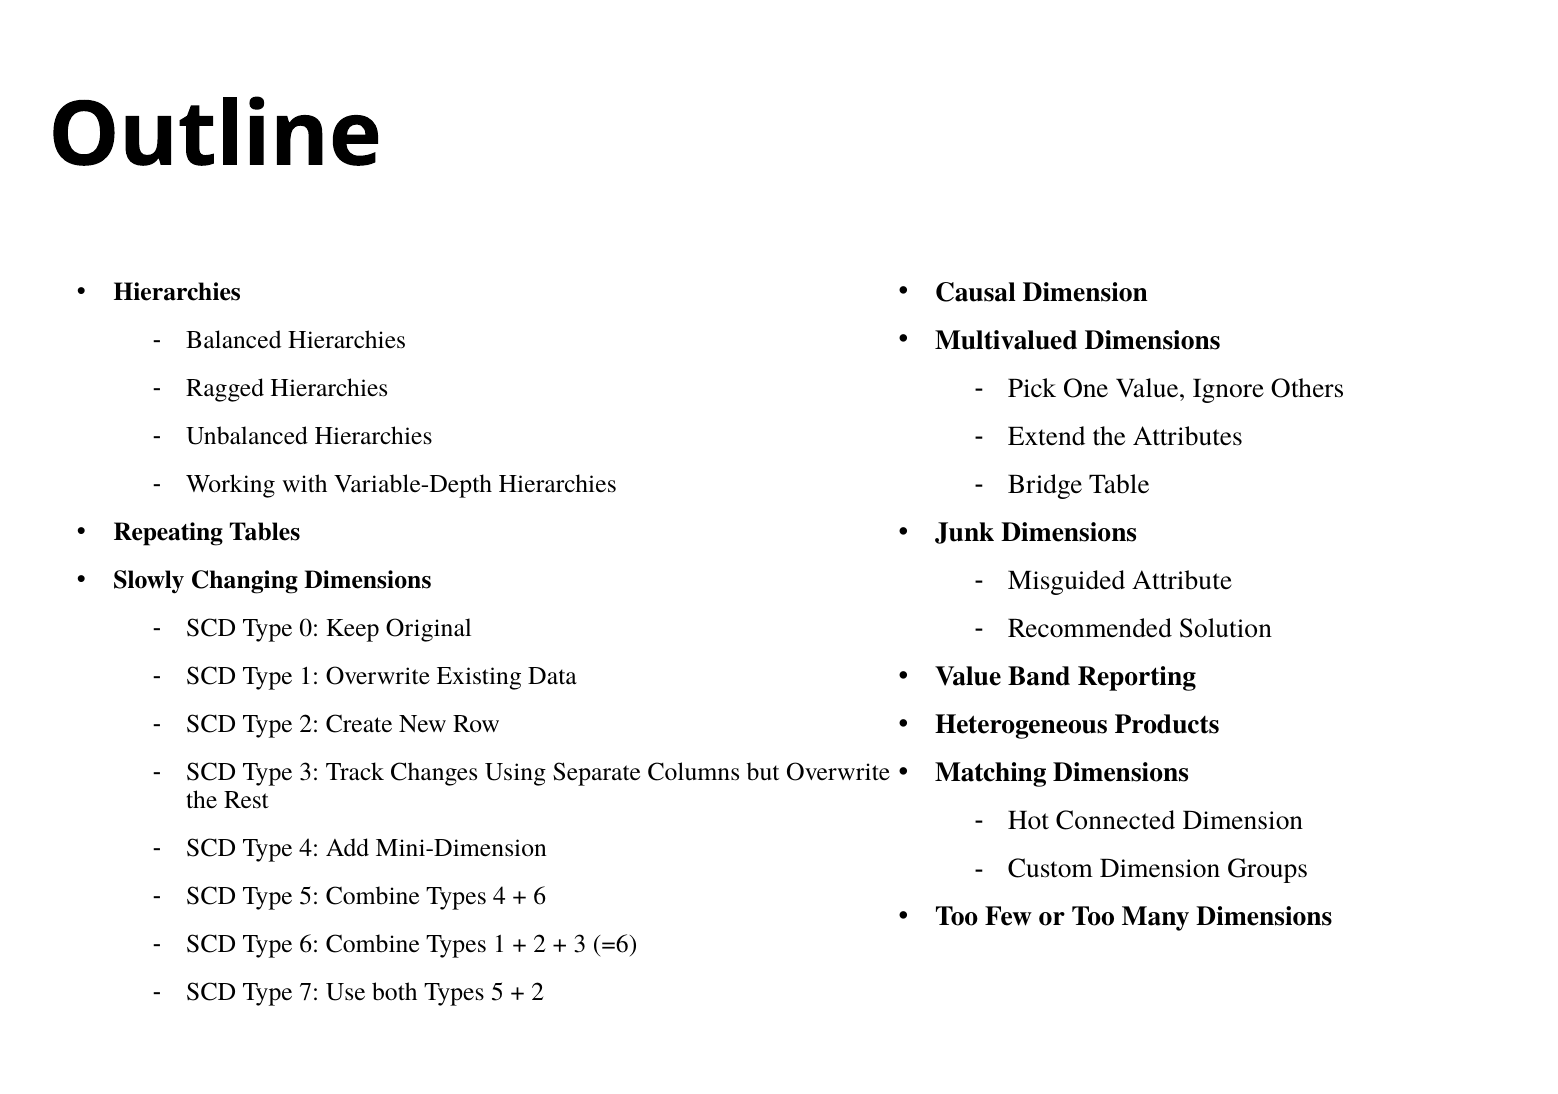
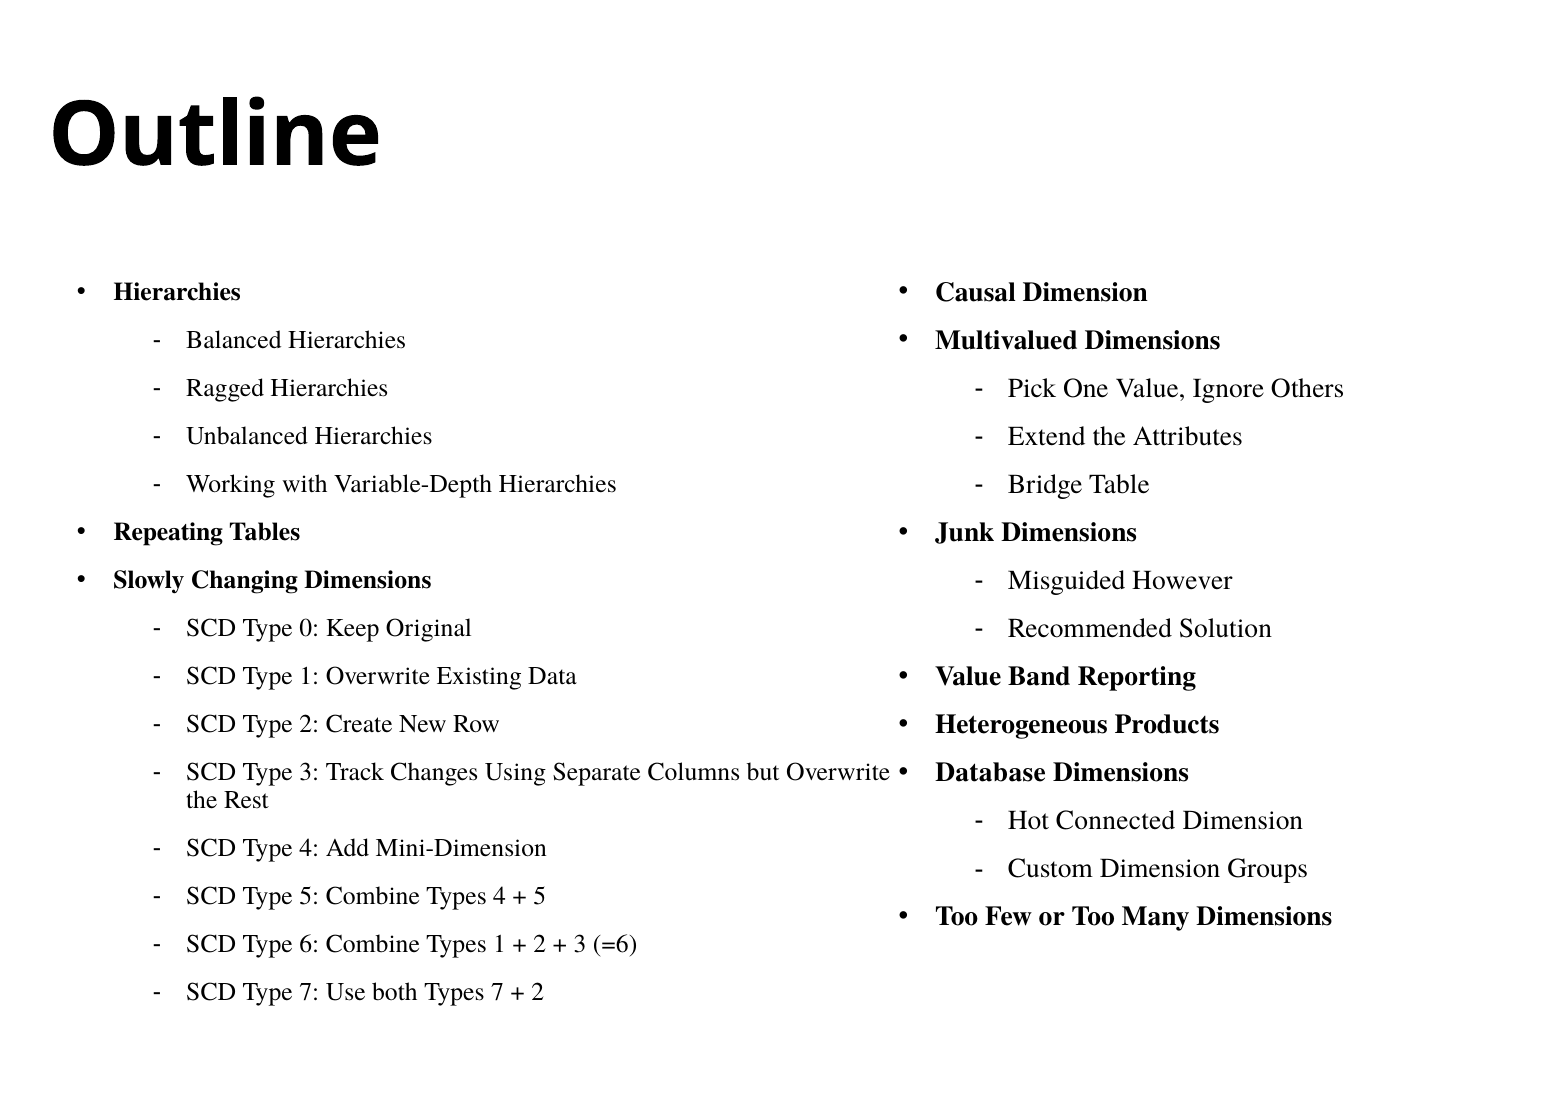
Attribute: Attribute -> However
Matching: Matching -> Database
6 at (540, 896): 6 -> 5
Types 5: 5 -> 7
